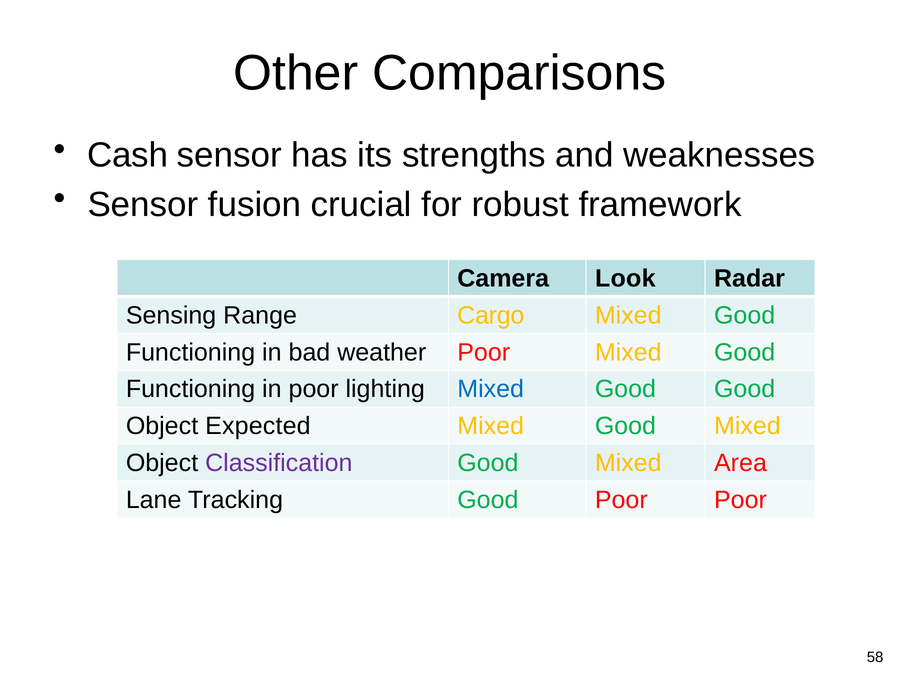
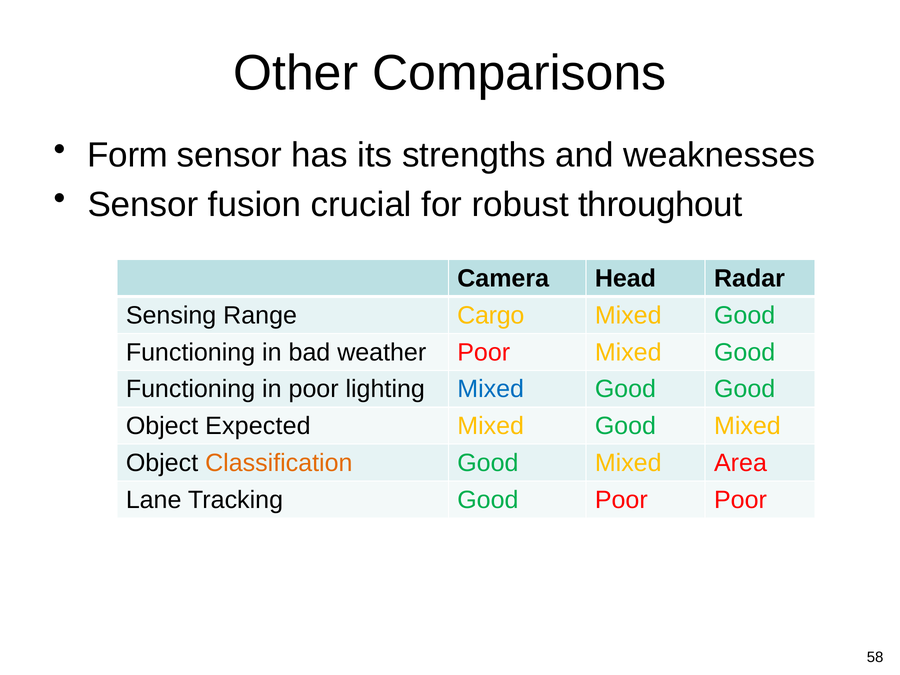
Cash: Cash -> Form
framework: framework -> throughout
Look: Look -> Head
Classification colour: purple -> orange
